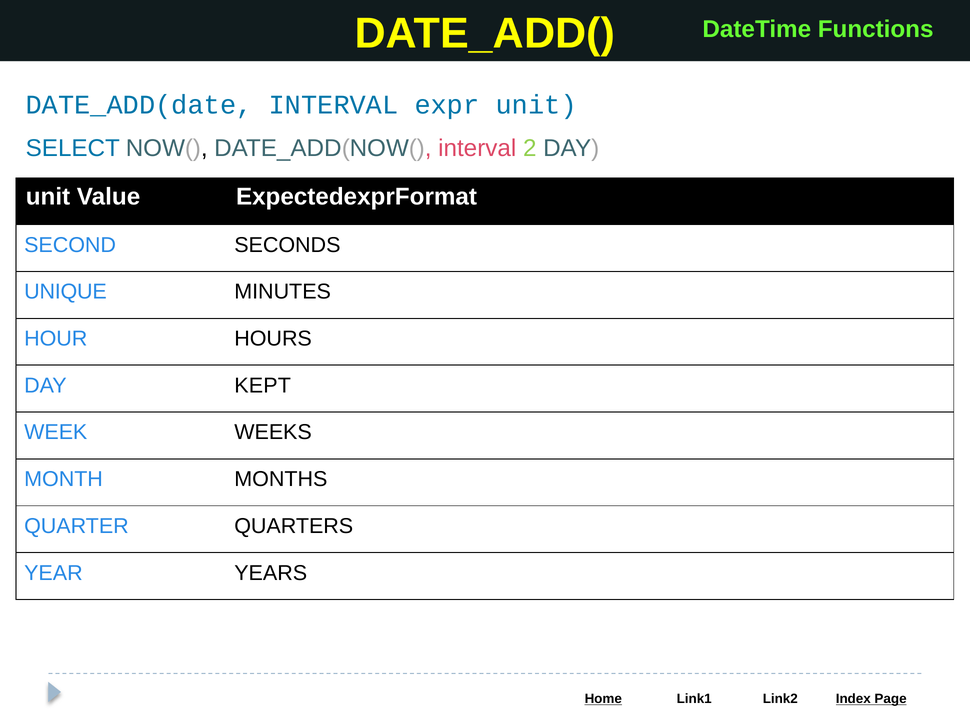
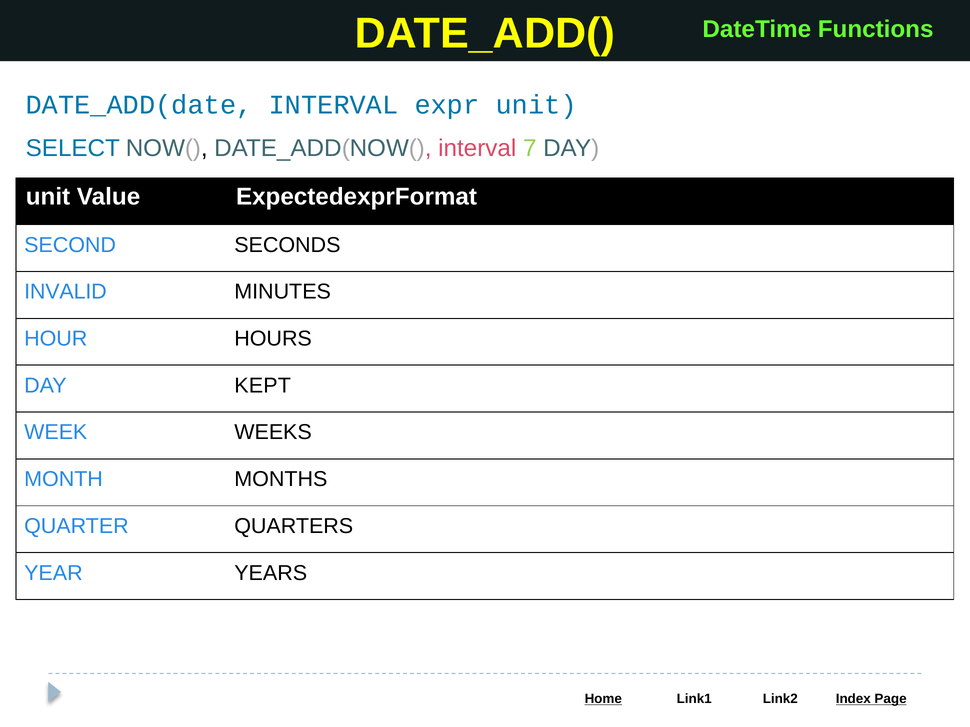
2: 2 -> 7
UNIQUE: UNIQUE -> INVALID
